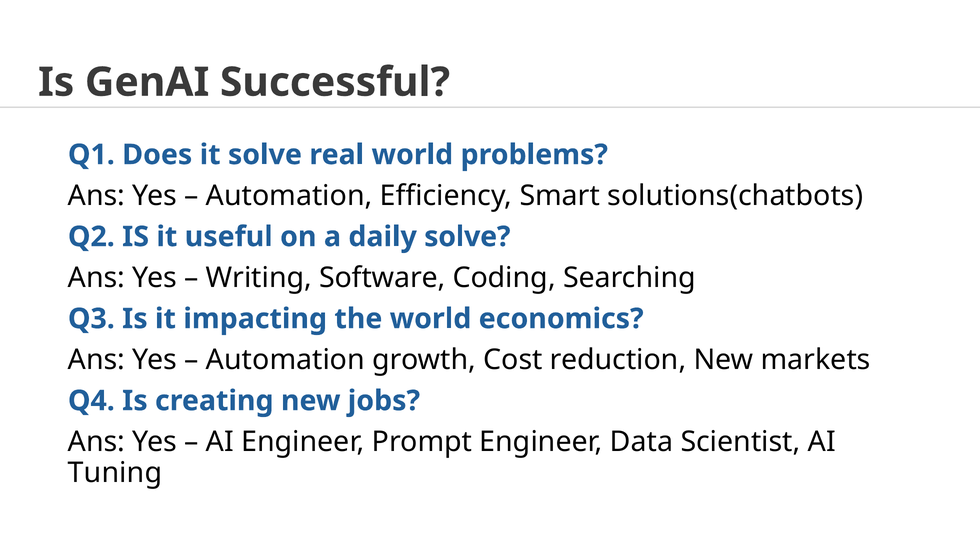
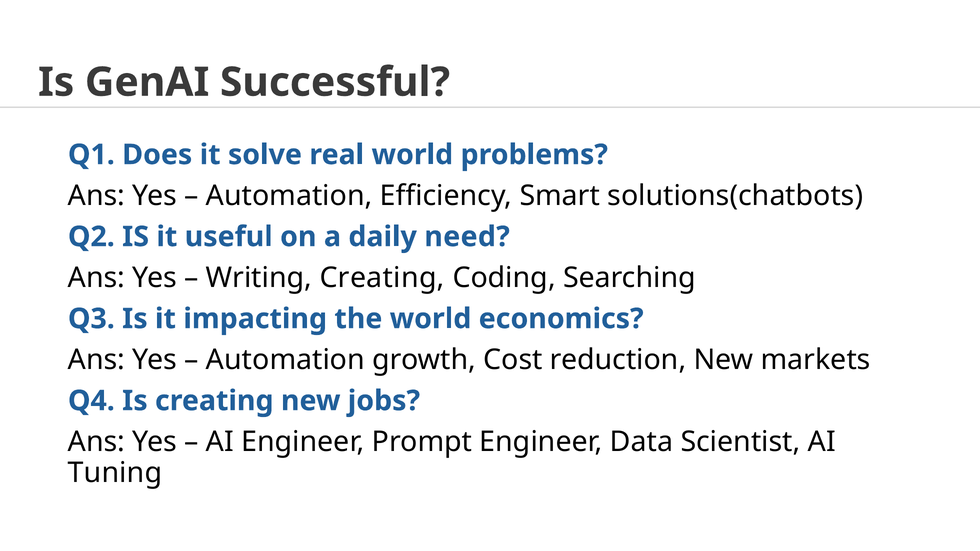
daily solve: solve -> need
Writing Software: Software -> Creating
